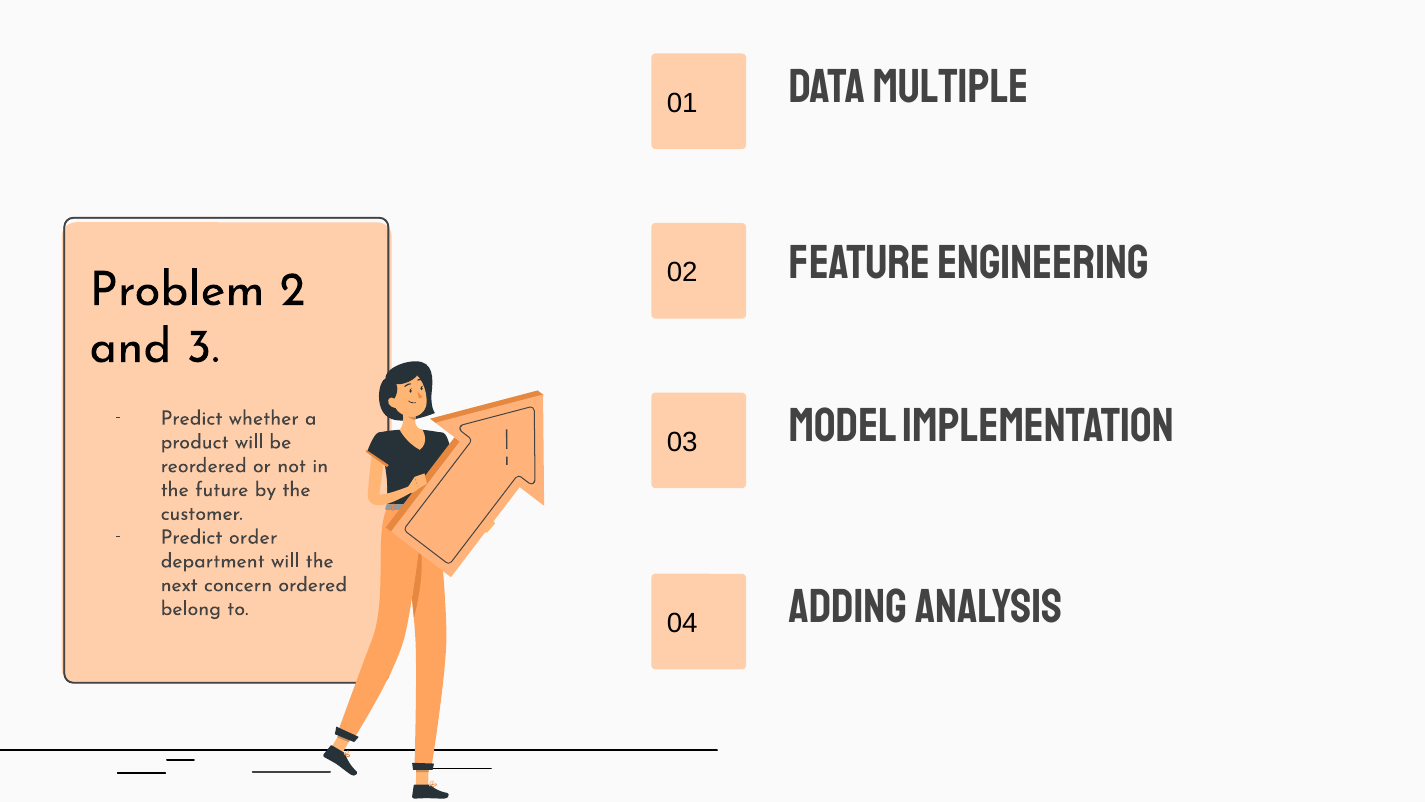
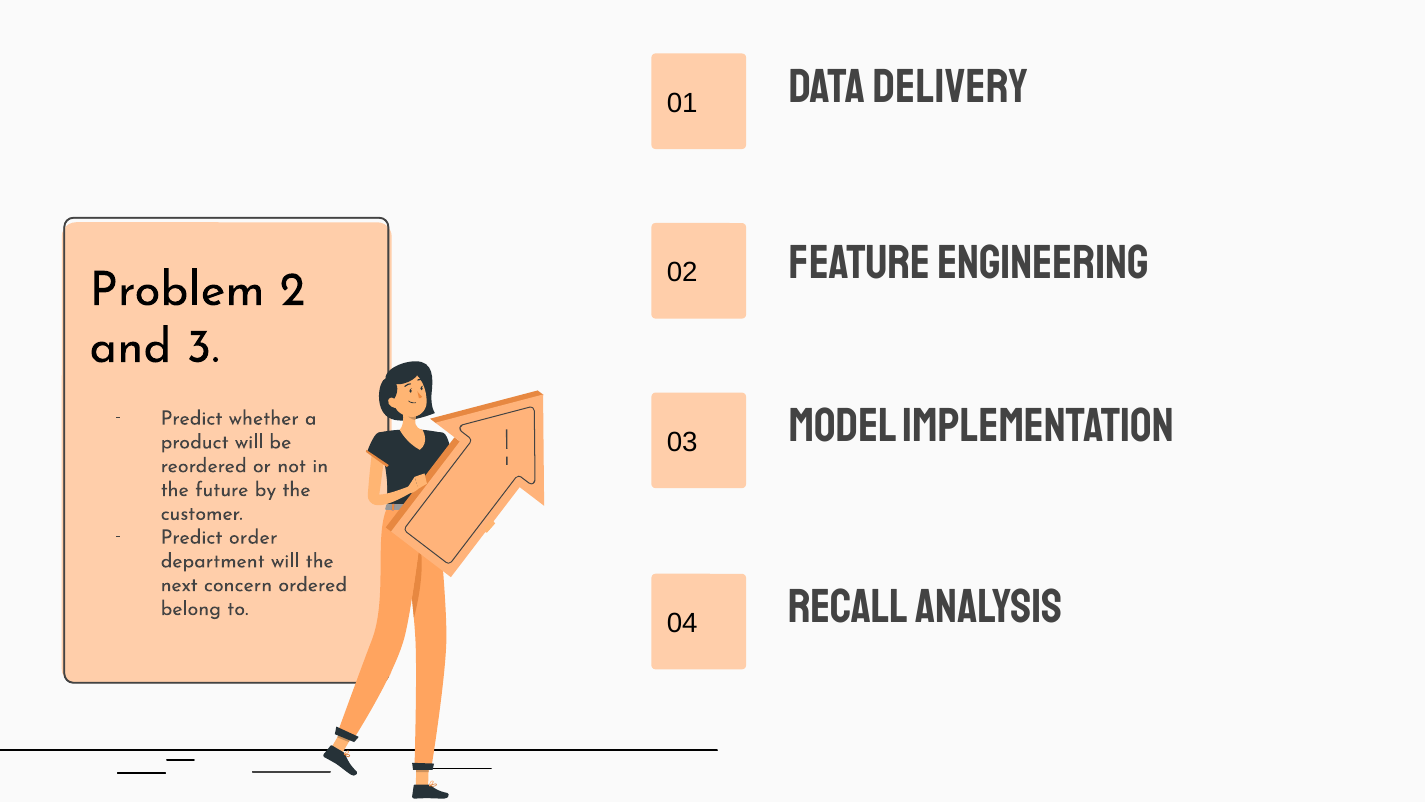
multiple: multiple -> delivery
ADDING: ADDING -> RECALL
